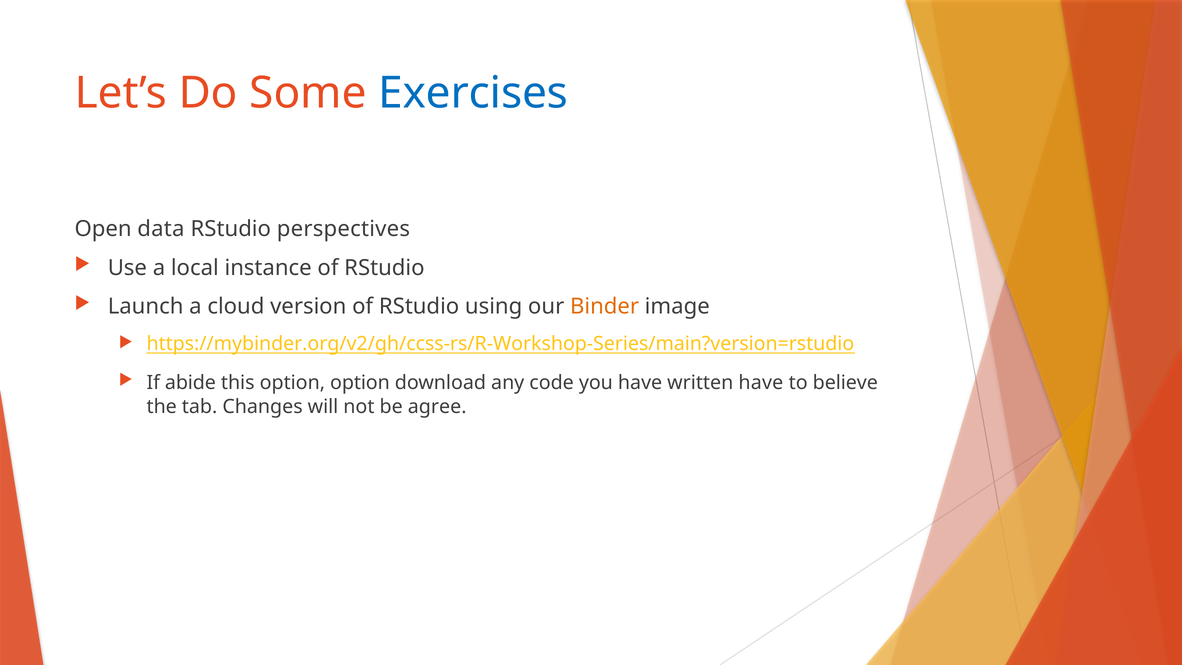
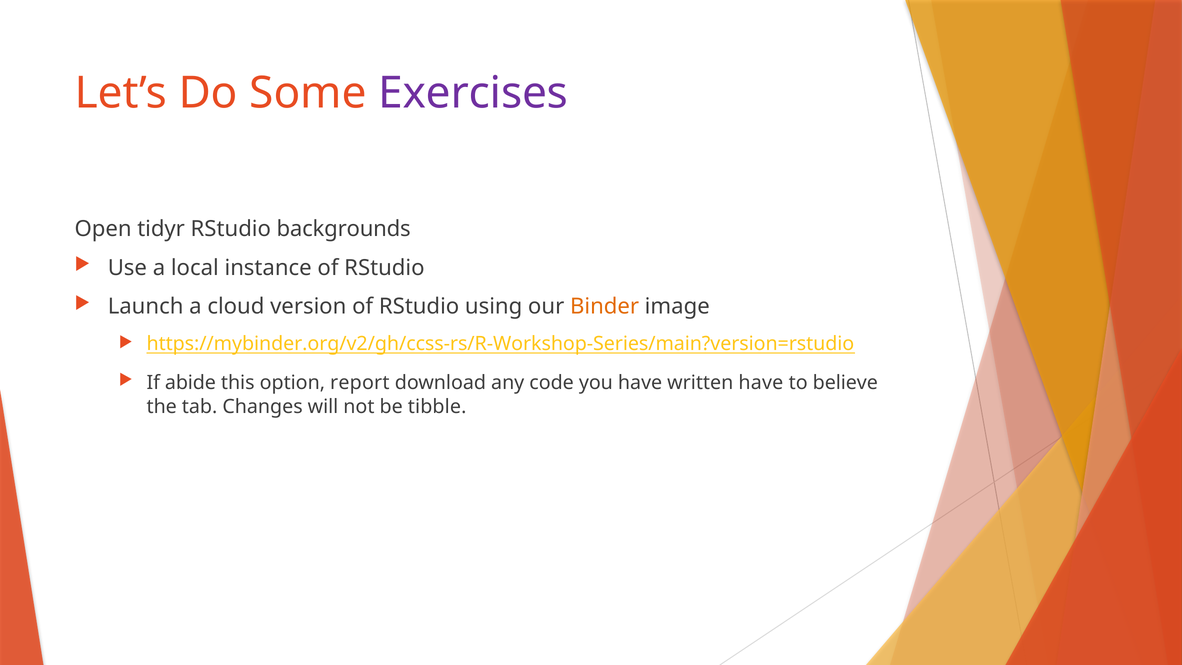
Exercises colour: blue -> purple
data: data -> tidyr
perspectives: perspectives -> backgrounds
option option: option -> report
agree: agree -> tibble
